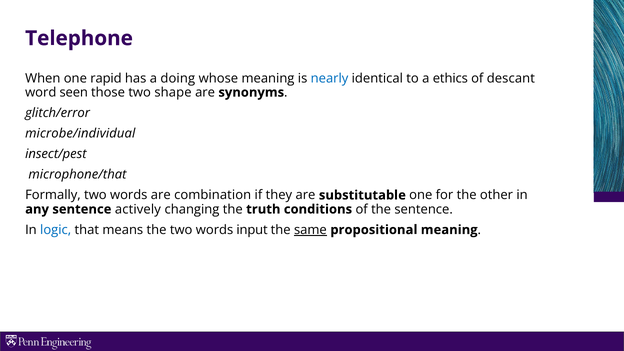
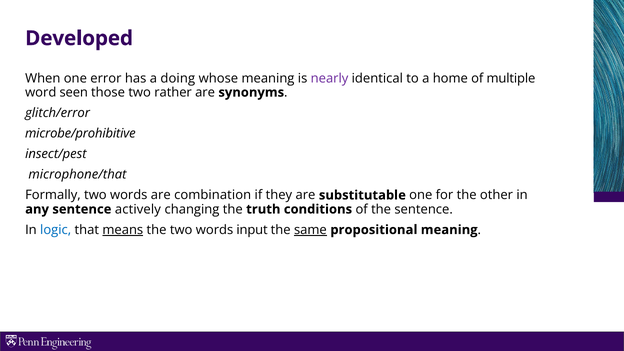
Telephone: Telephone -> Developed
rapid: rapid -> error
nearly colour: blue -> purple
ethics: ethics -> home
descant: descant -> multiple
shape: shape -> rather
microbe/individual: microbe/individual -> microbe/prohibitive
means underline: none -> present
